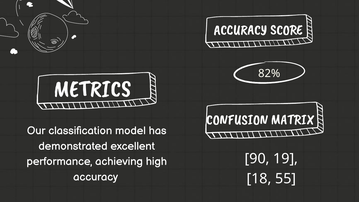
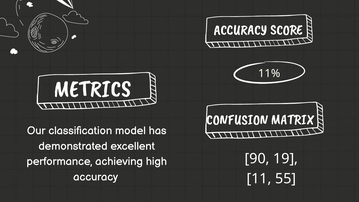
82%: 82% -> 11%
18: 18 -> 11
